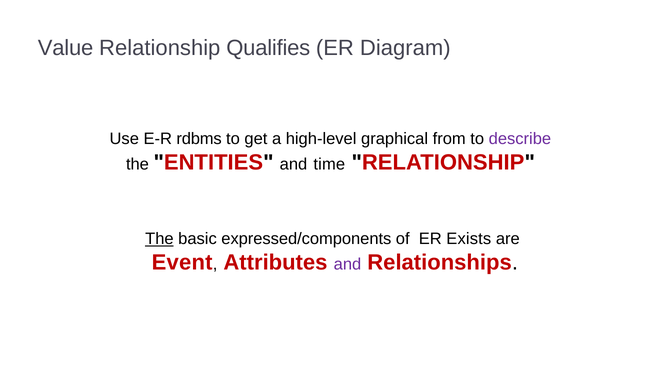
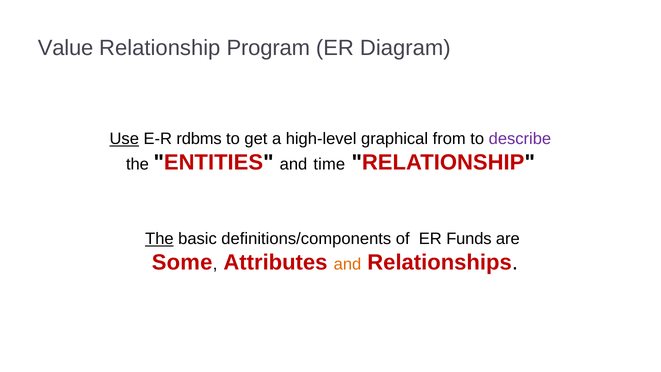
Qualifies: Qualifies -> Program
Use underline: none -> present
expressed/components: expressed/components -> definitions/components
Exists: Exists -> Funds
Event: Event -> Some
and at (347, 264) colour: purple -> orange
